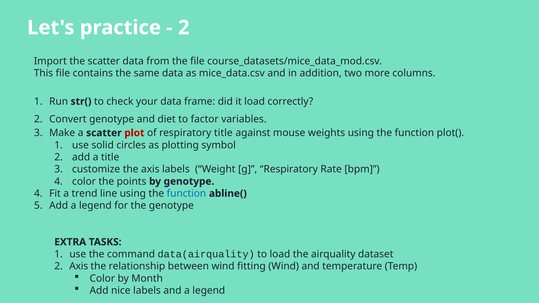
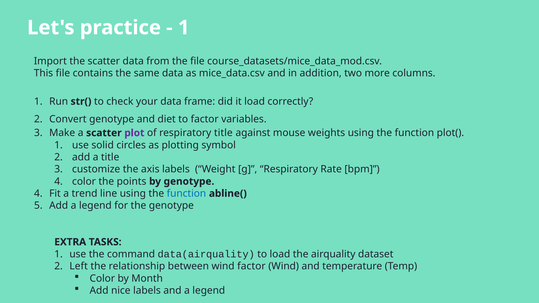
2 at (184, 28): 2 -> 1
plot colour: red -> purple
Axis at (79, 266): Axis -> Left
wind fitting: fitting -> factor
